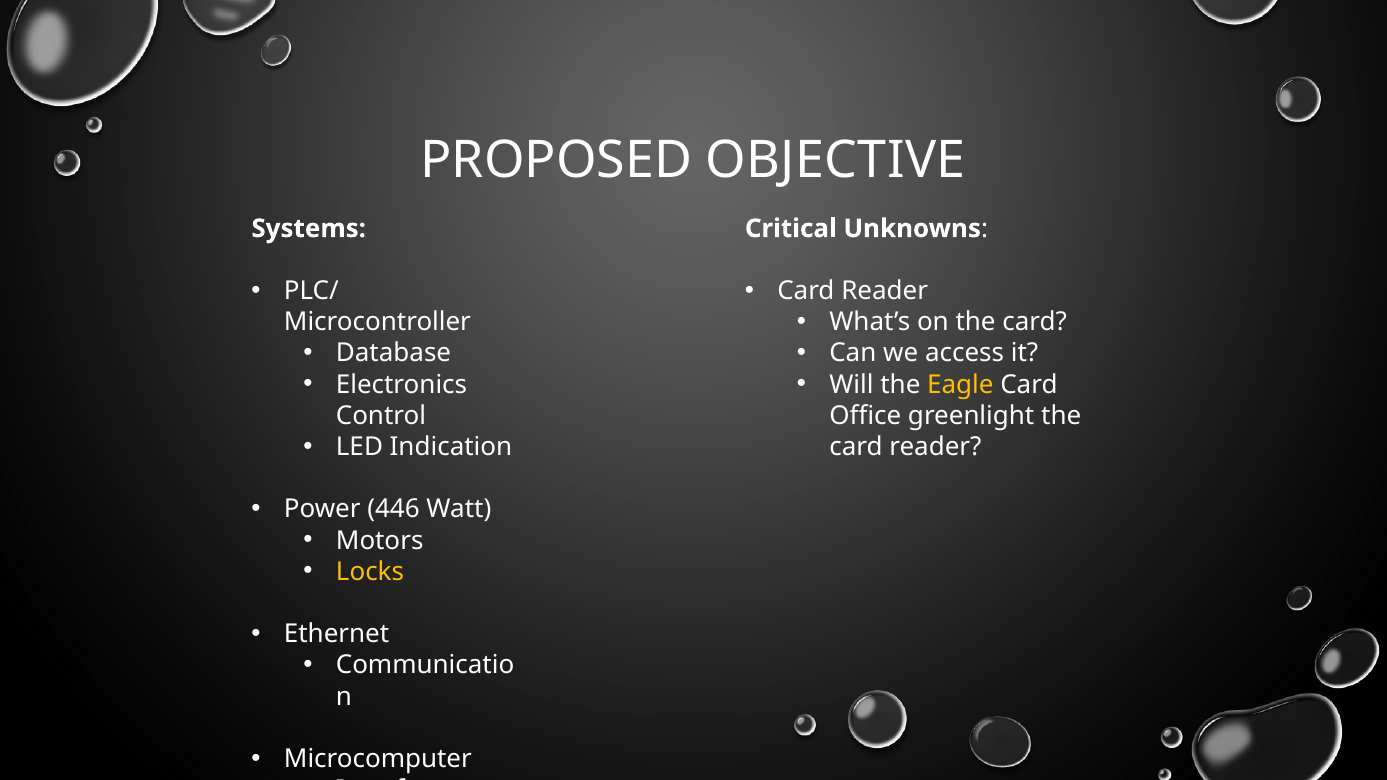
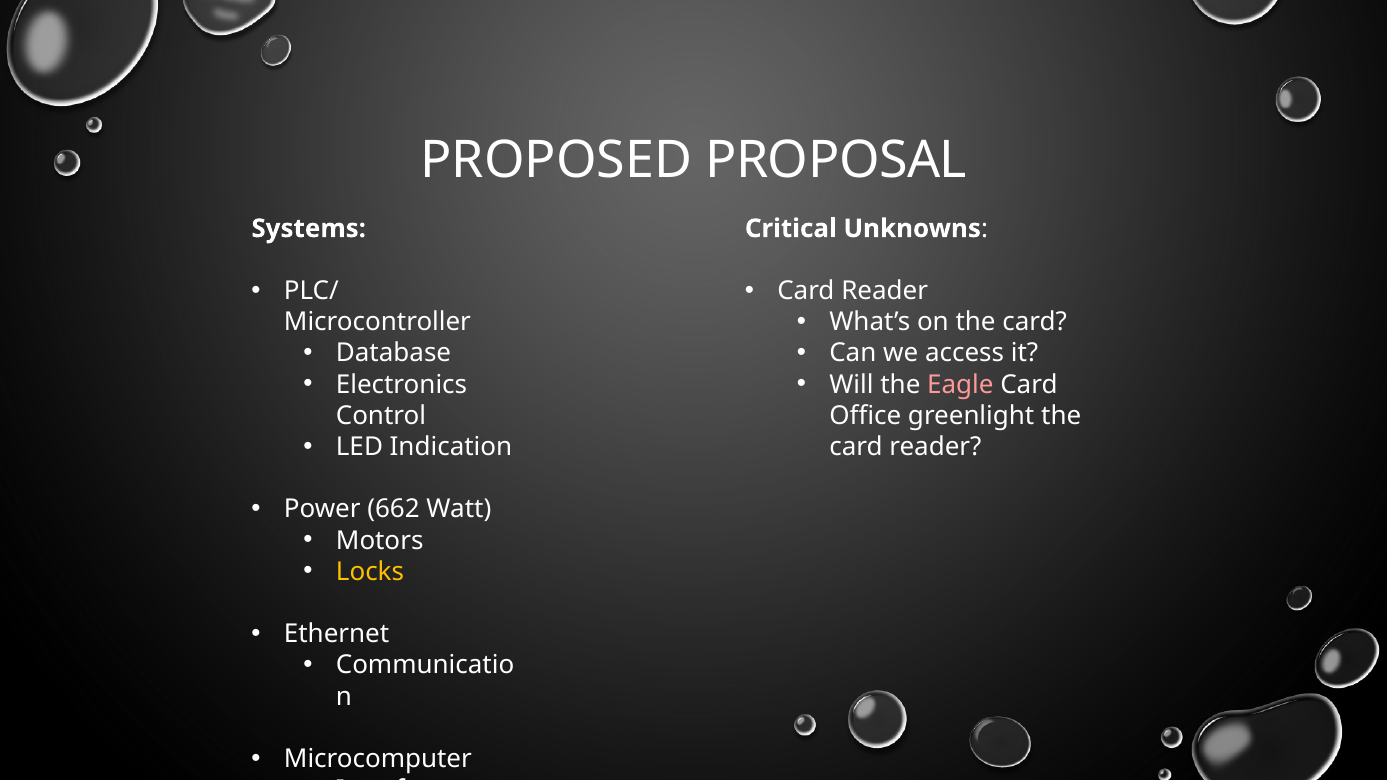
OBJECTIVE: OBJECTIVE -> PROPOSAL
Eagle colour: yellow -> pink
446: 446 -> 662
